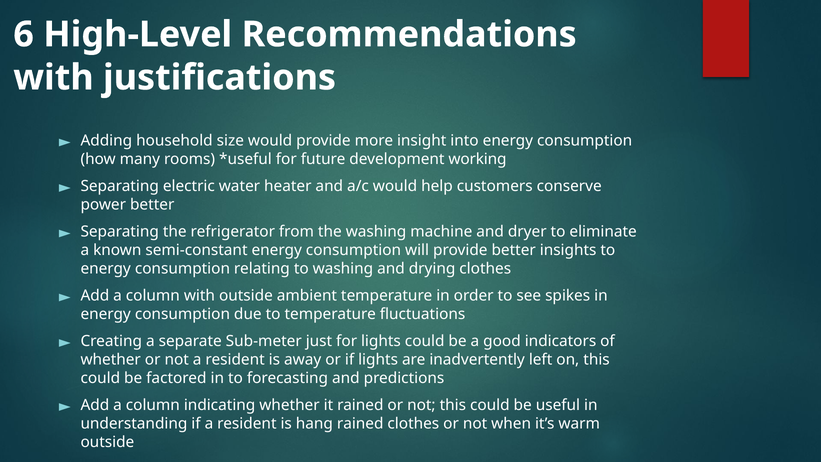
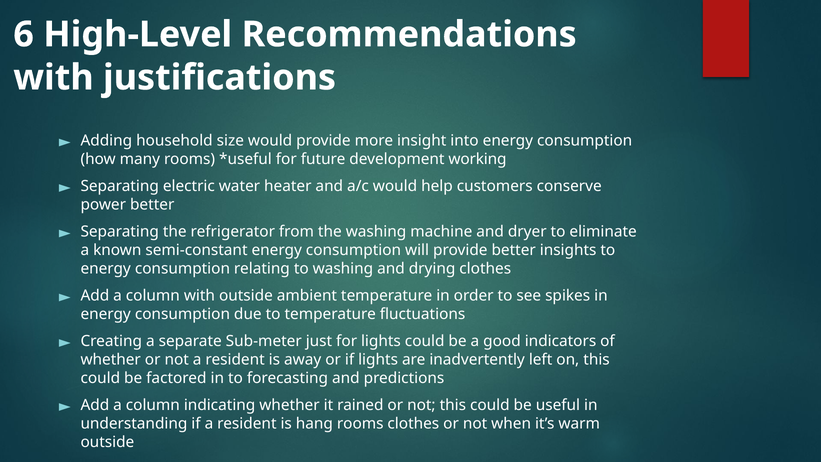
hang rained: rained -> rooms
